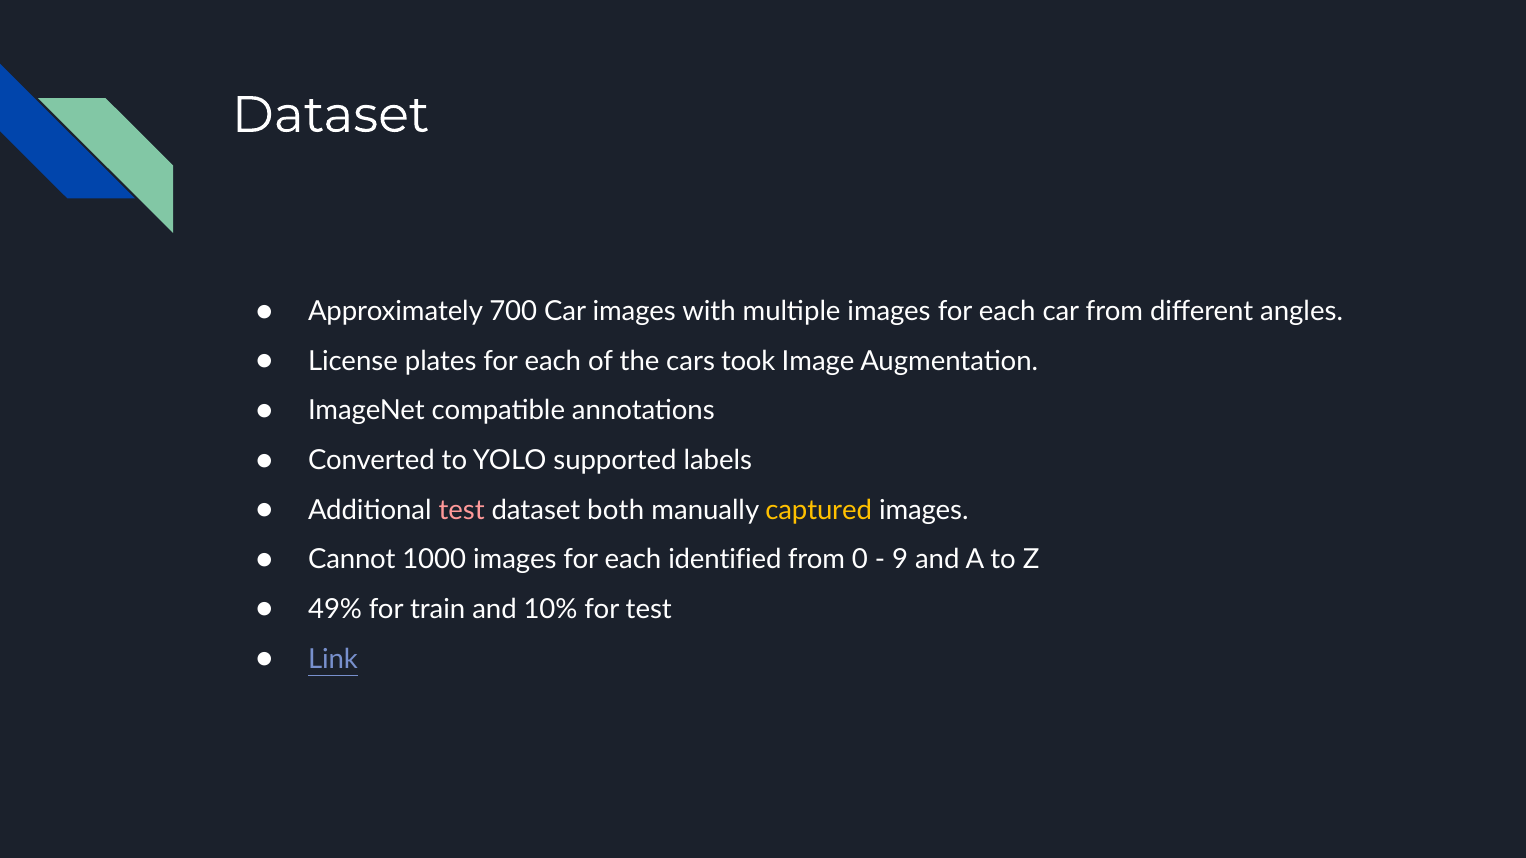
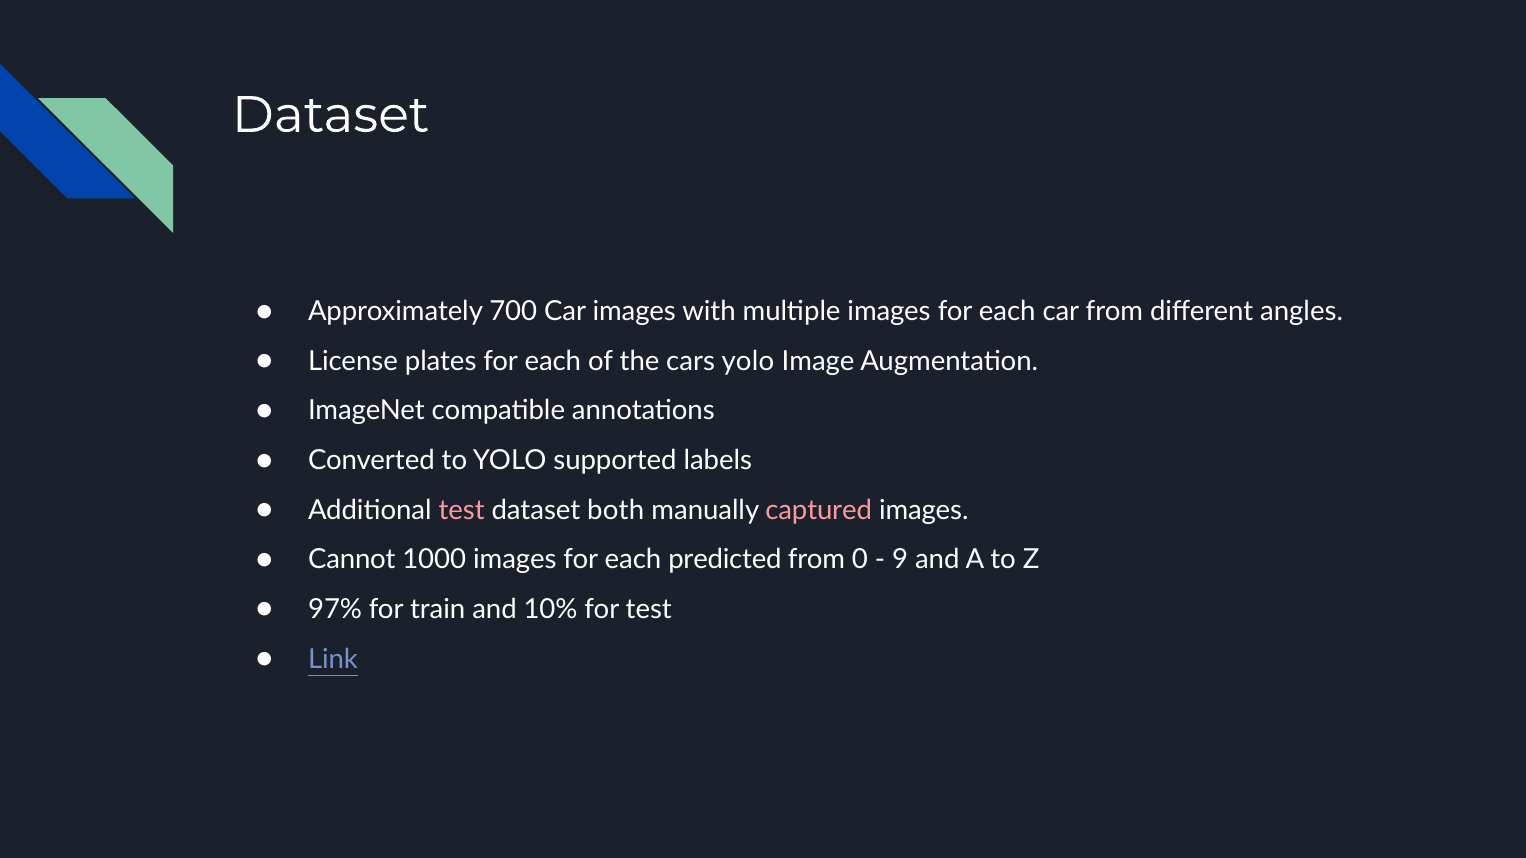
cars took: took -> yolo
captured colour: yellow -> pink
identified: identified -> predicted
49%: 49% -> 97%
